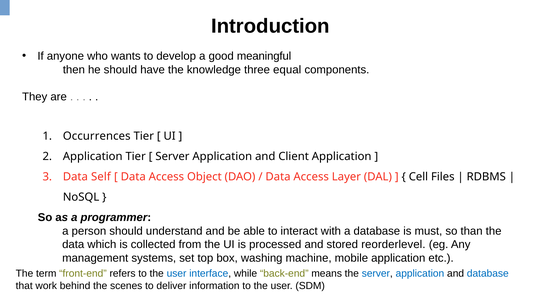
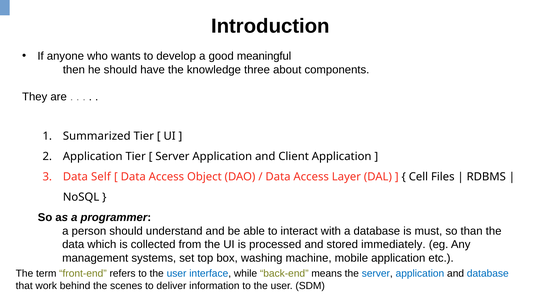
equal: equal -> about
Occurrences: Occurrences -> Summarized
reorderlevel: reorderlevel -> immediately
